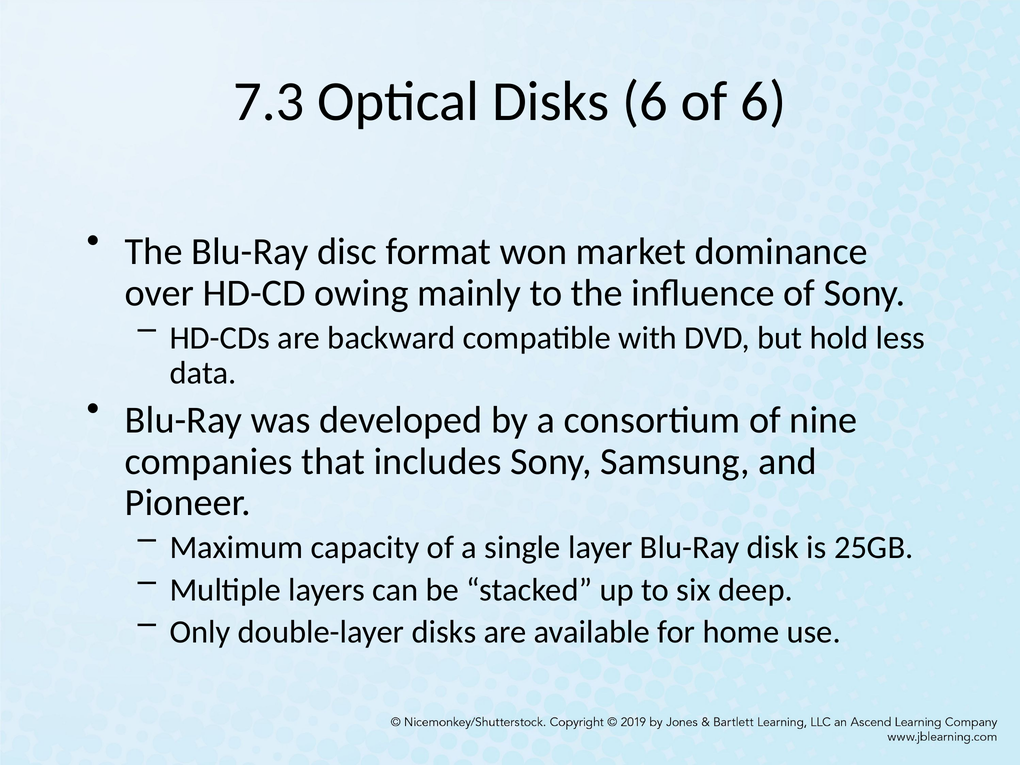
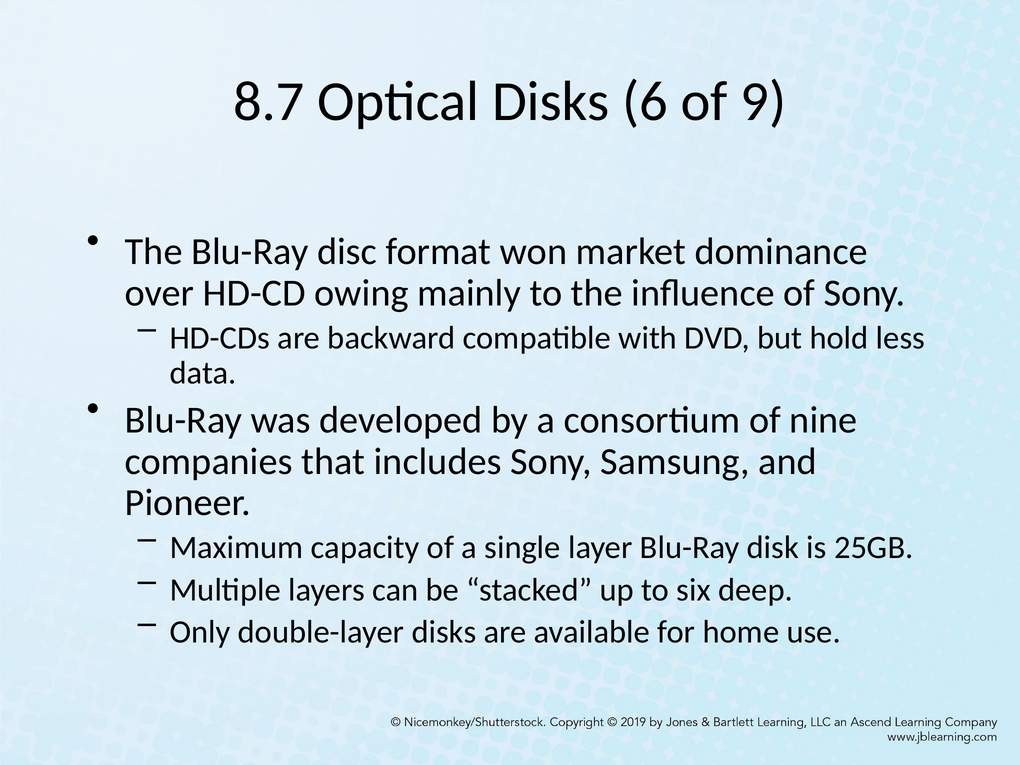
7.3: 7.3 -> 8.7
of 6: 6 -> 9
